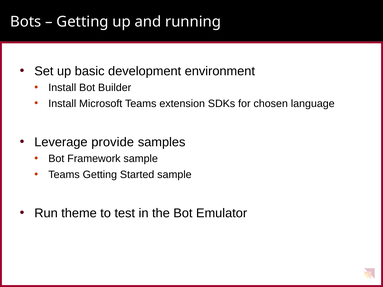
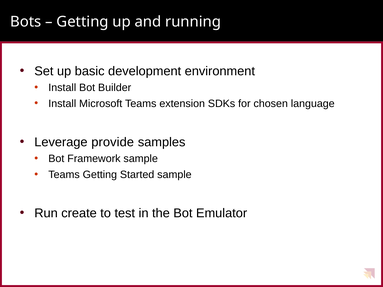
theme: theme -> create
